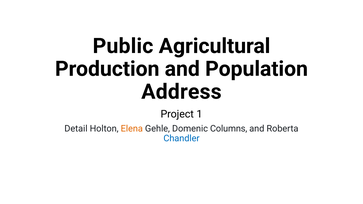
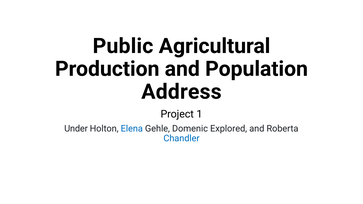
Detail: Detail -> Under
Elena colour: orange -> blue
Columns: Columns -> Explored
